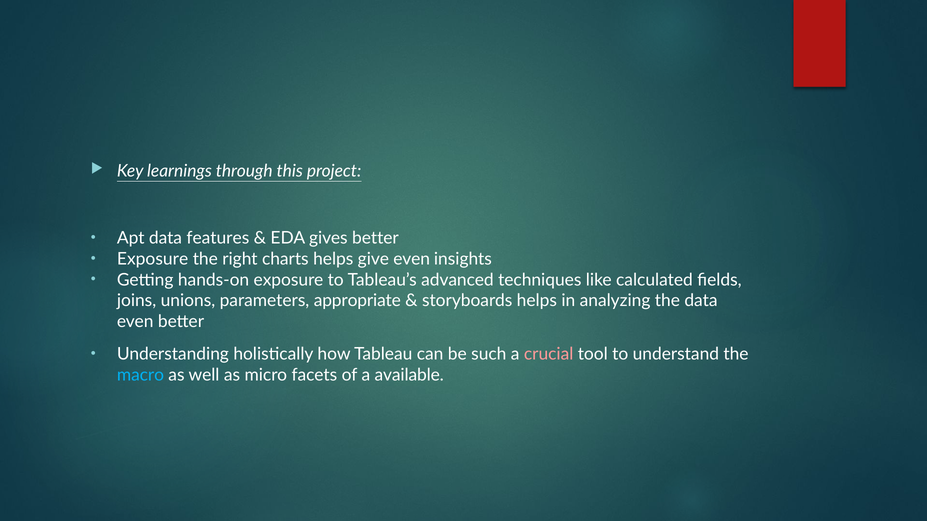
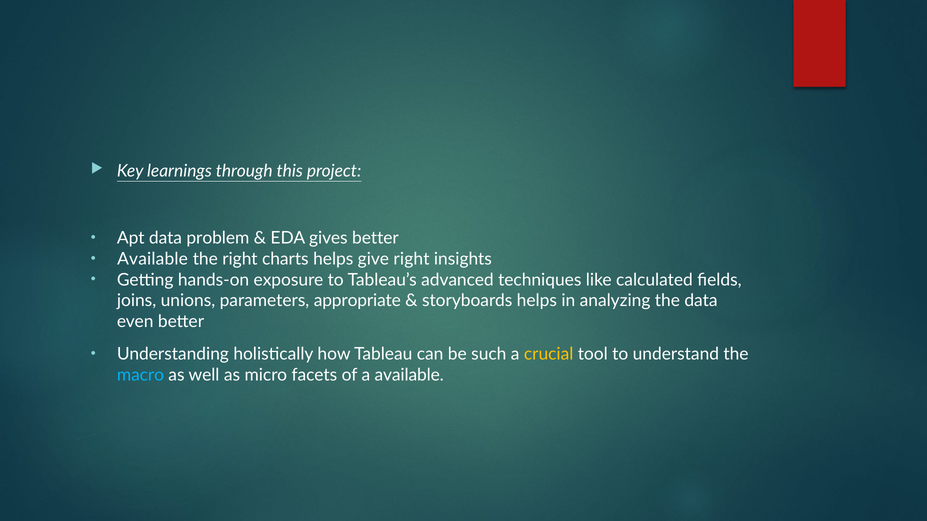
features: features -> problem
Exposure at (153, 259): Exposure -> Available
give even: even -> right
crucial colour: pink -> yellow
